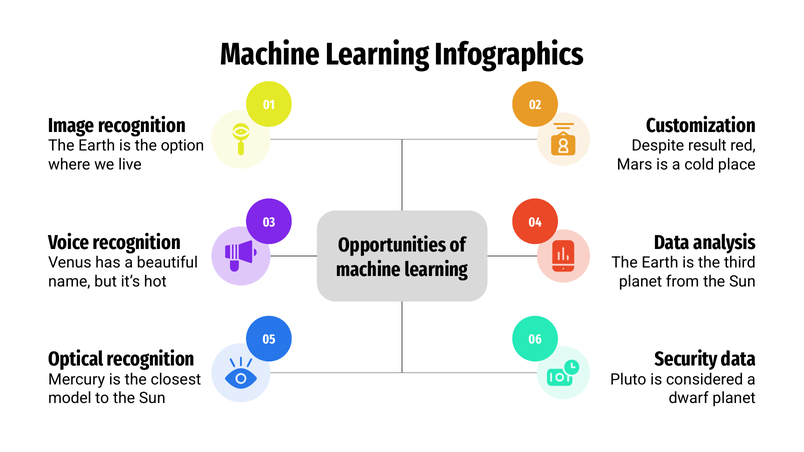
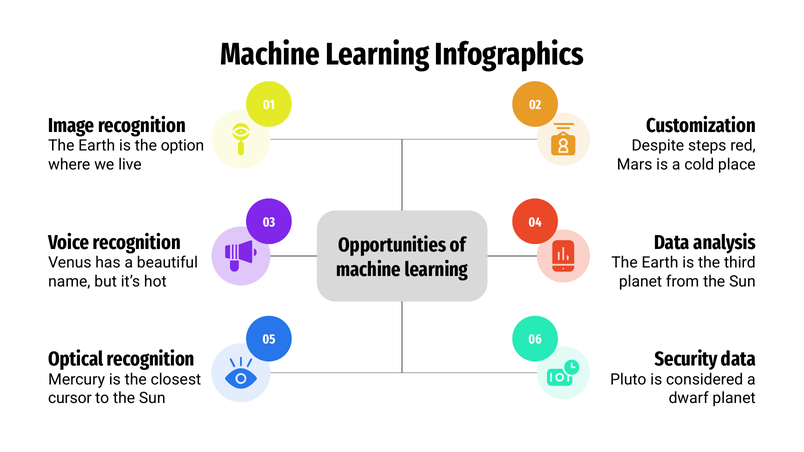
result: result -> steps
model: model -> cursor
